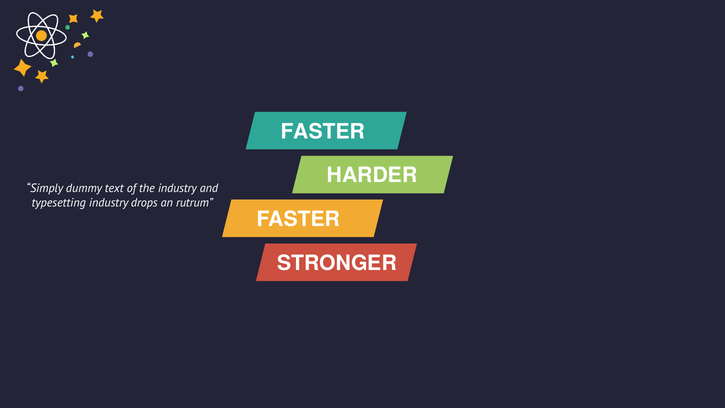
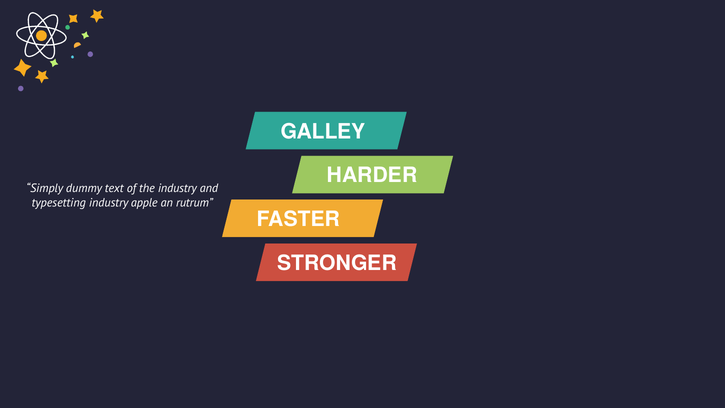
FASTER at (323, 131): FASTER -> GALLEY
drops: drops -> apple
